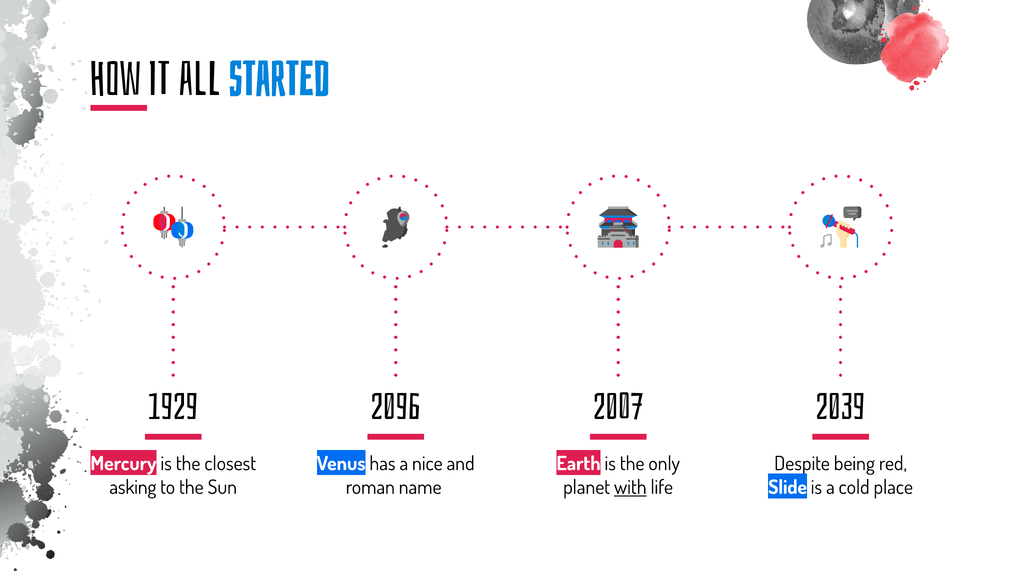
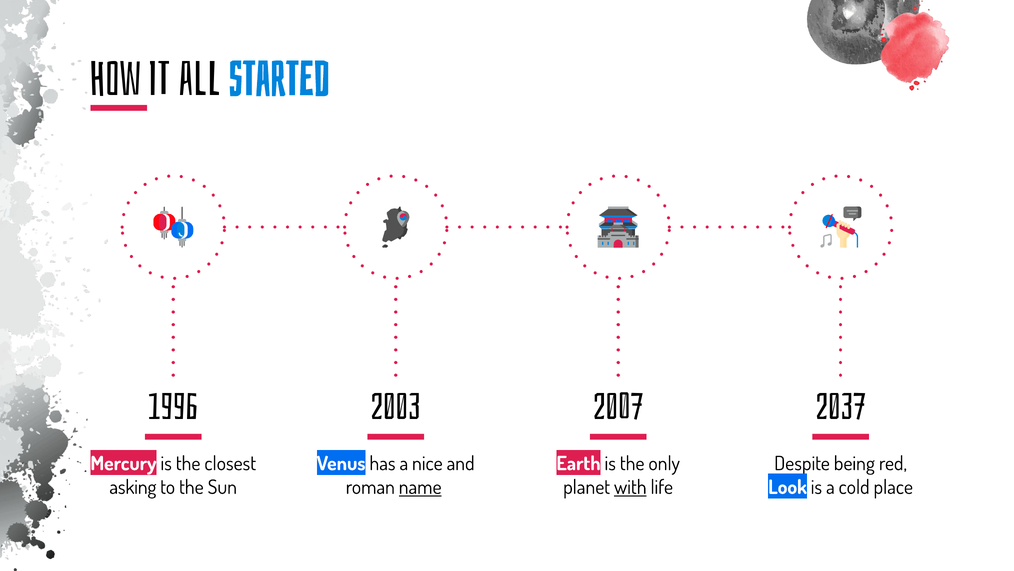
1929: 1929 -> 1996
2096: 2096 -> 2003
2039: 2039 -> 2037
name underline: none -> present
Slide: Slide -> Look
